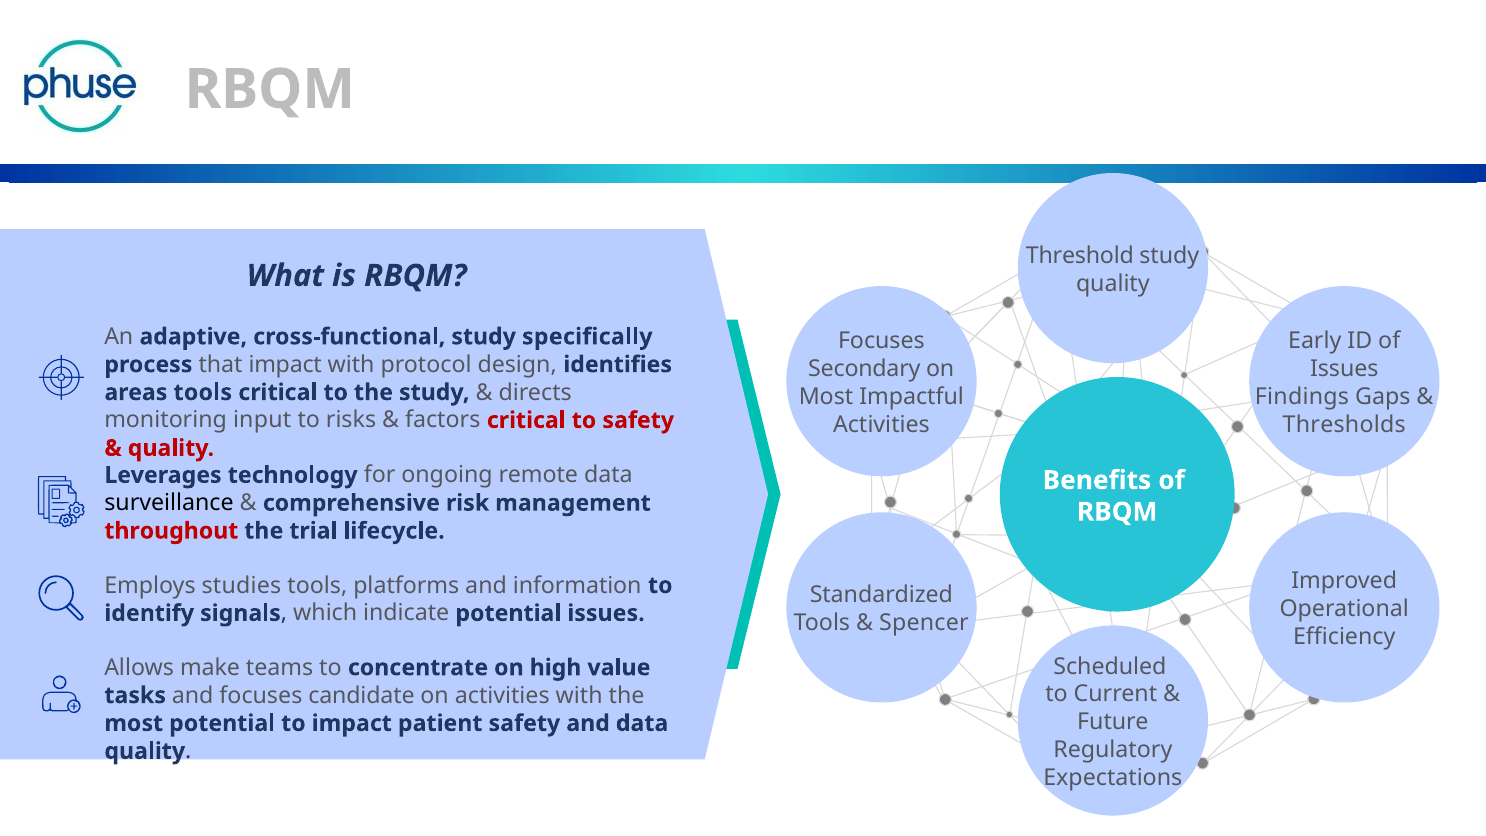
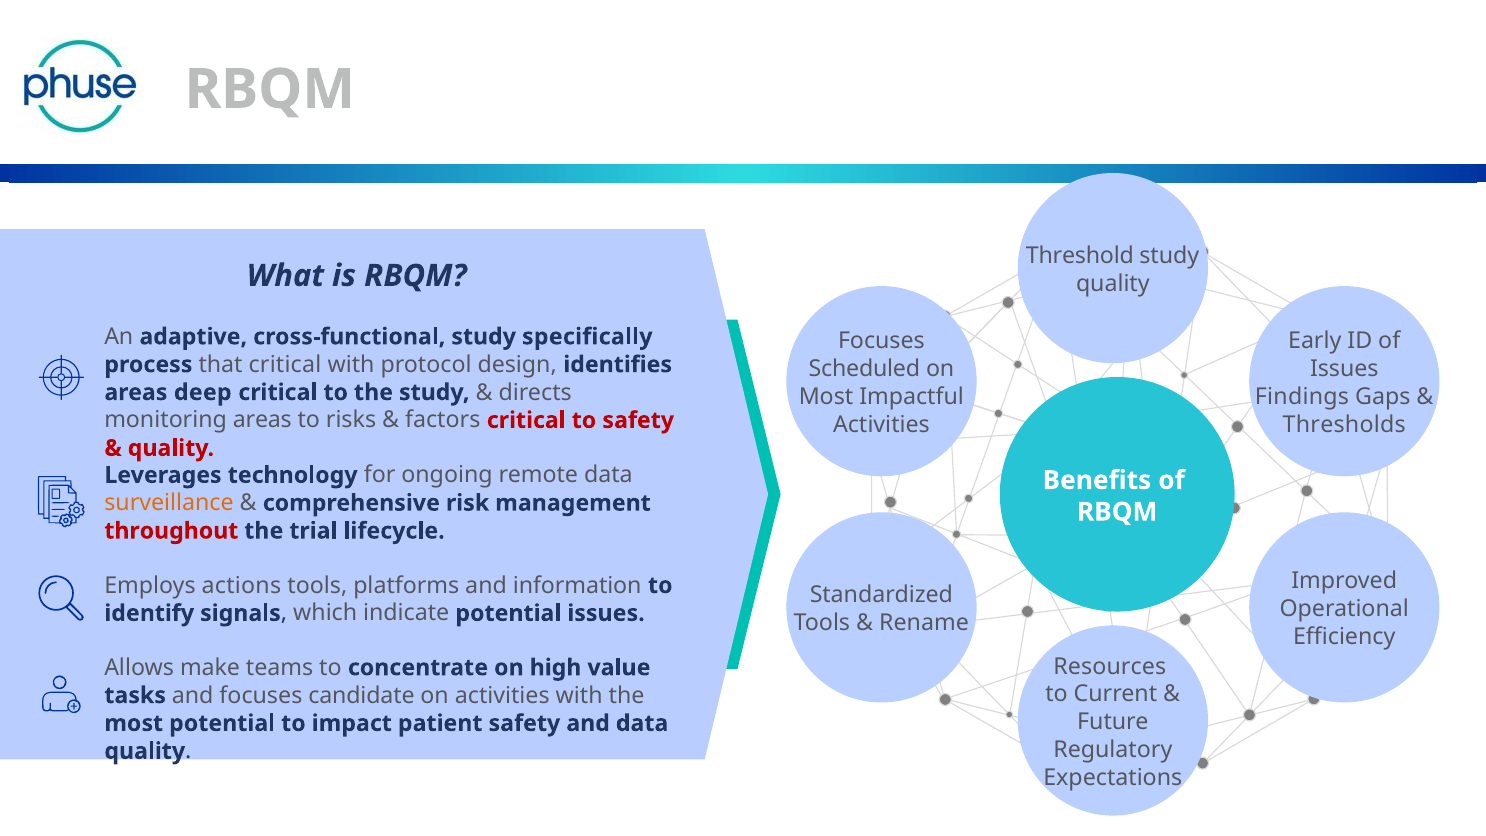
that impact: impact -> critical
Secondary: Secondary -> Scheduled
areas tools: tools -> deep
monitoring input: input -> areas
surveillance colour: black -> orange
studies: studies -> actions
Spencer: Spencer -> Rename
Scheduled: Scheduled -> Resources
